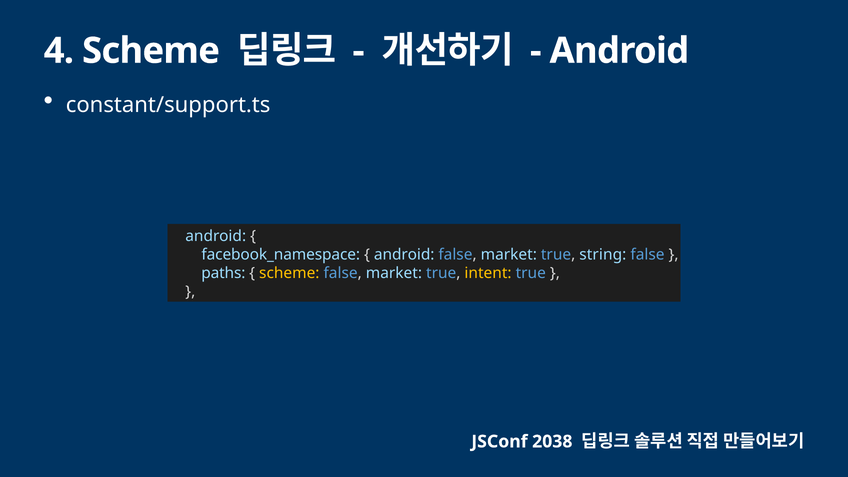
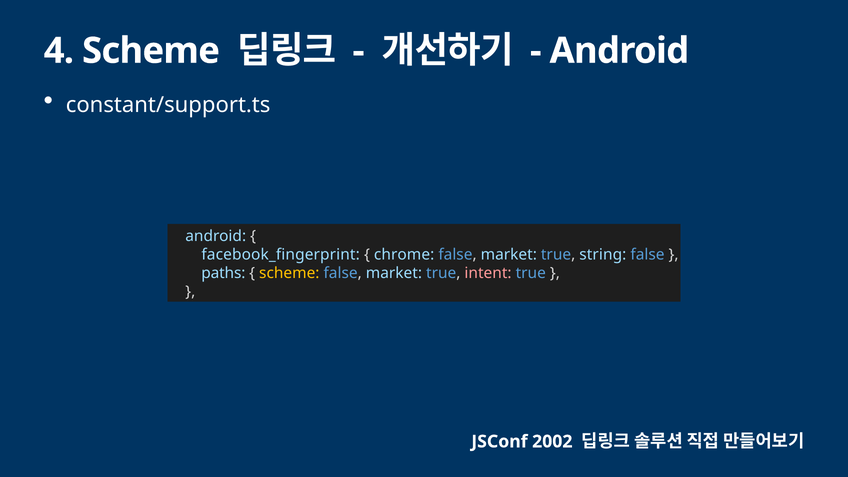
facebook_namespace: facebook_namespace -> facebook_fingerprint
android at (404, 255): android -> chrome
intent colour: yellow -> pink
2038: 2038 -> 2002
